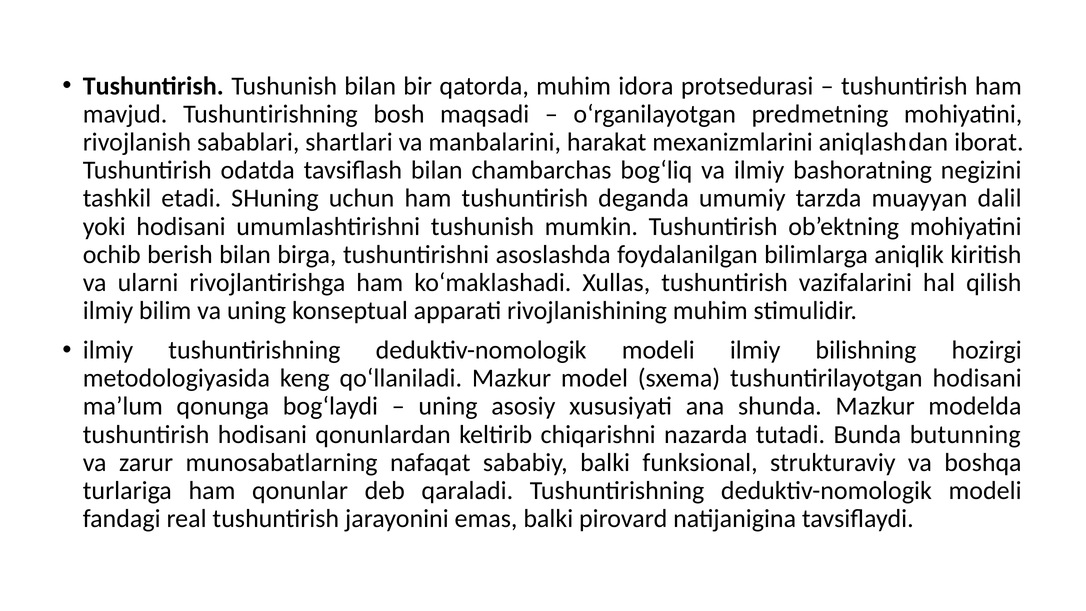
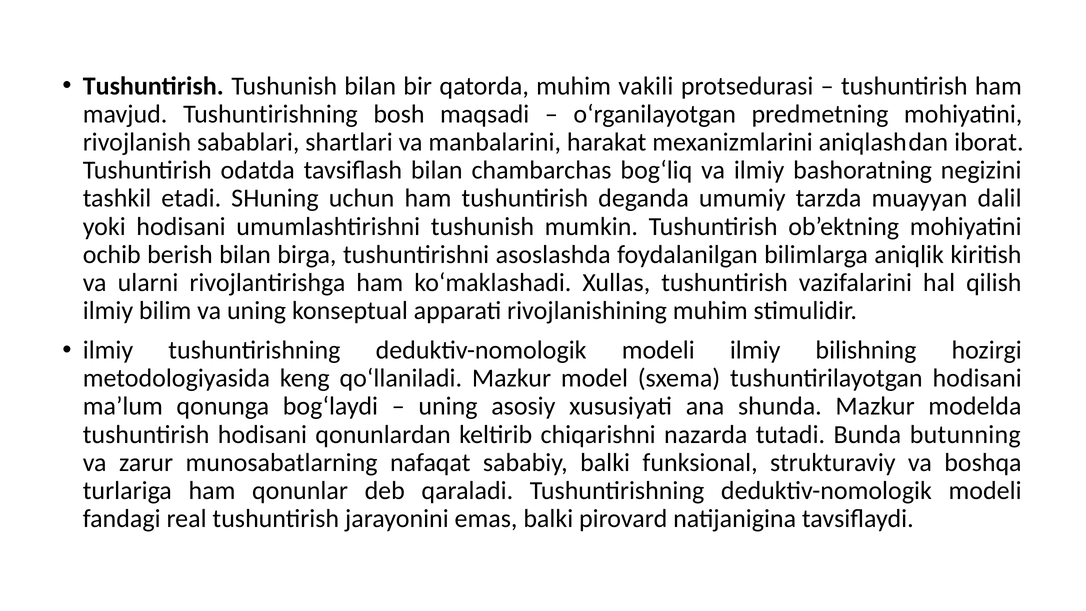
idora: idora -> vakili
